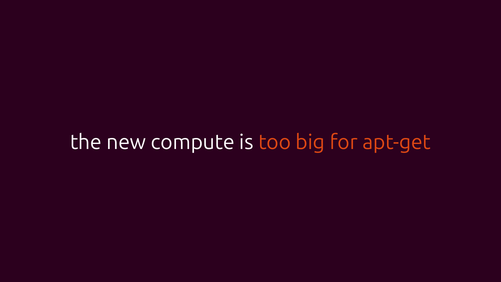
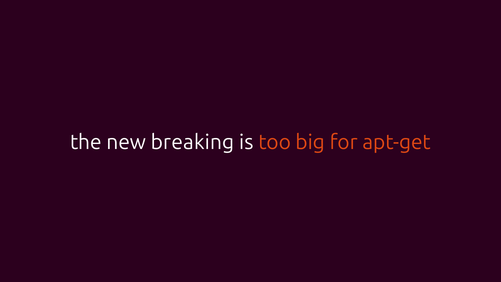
compute: compute -> breaking
